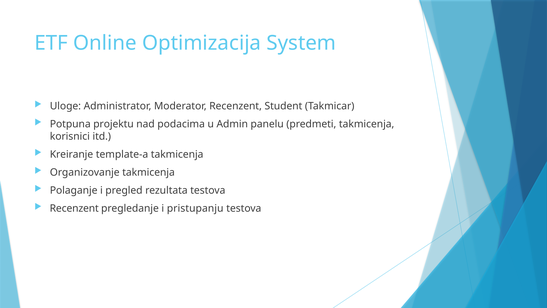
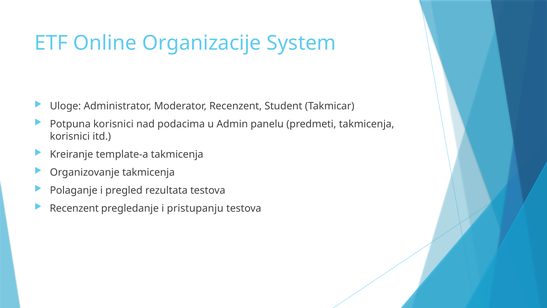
Optimizacija: Optimizacija -> Organizacije
Potpuna projektu: projektu -> korisnici
